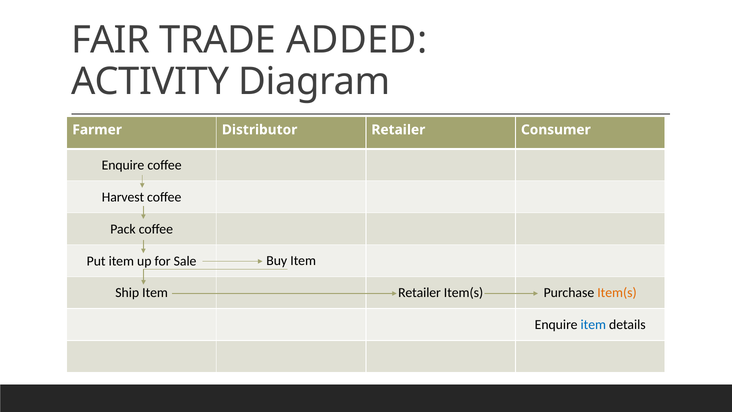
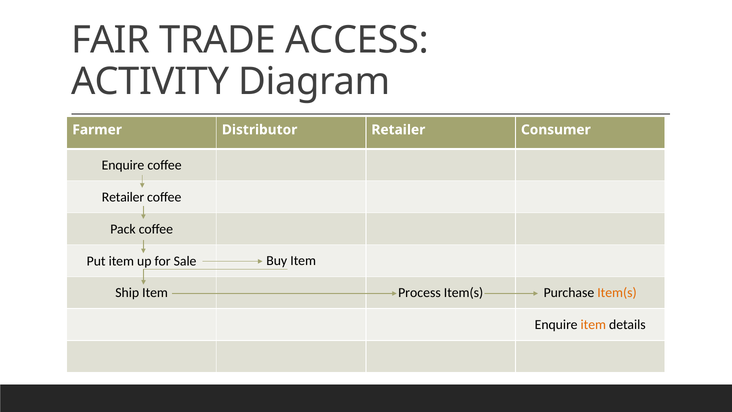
ADDED: ADDED -> ACCESS
Harvest at (123, 197): Harvest -> Retailer
Item Retailer: Retailer -> Process
item at (593, 325) colour: blue -> orange
